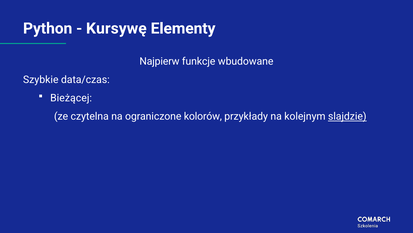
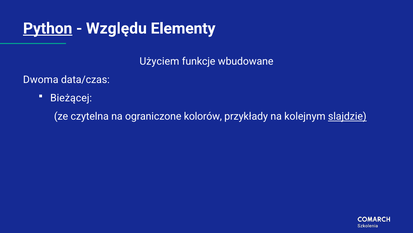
Python underline: none -> present
Kursywę: Kursywę -> Względu
Najpierw: Najpierw -> Użyciem
Szybkie: Szybkie -> Dwoma
